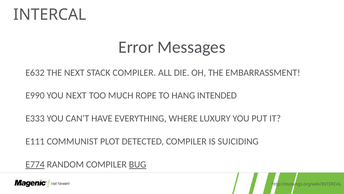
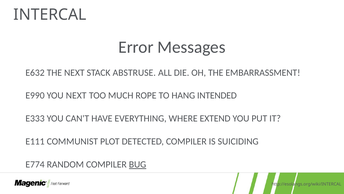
STACK COMPILER: COMPILER -> ABSTRUSE
LUXURY: LUXURY -> EXTEND
E774 underline: present -> none
